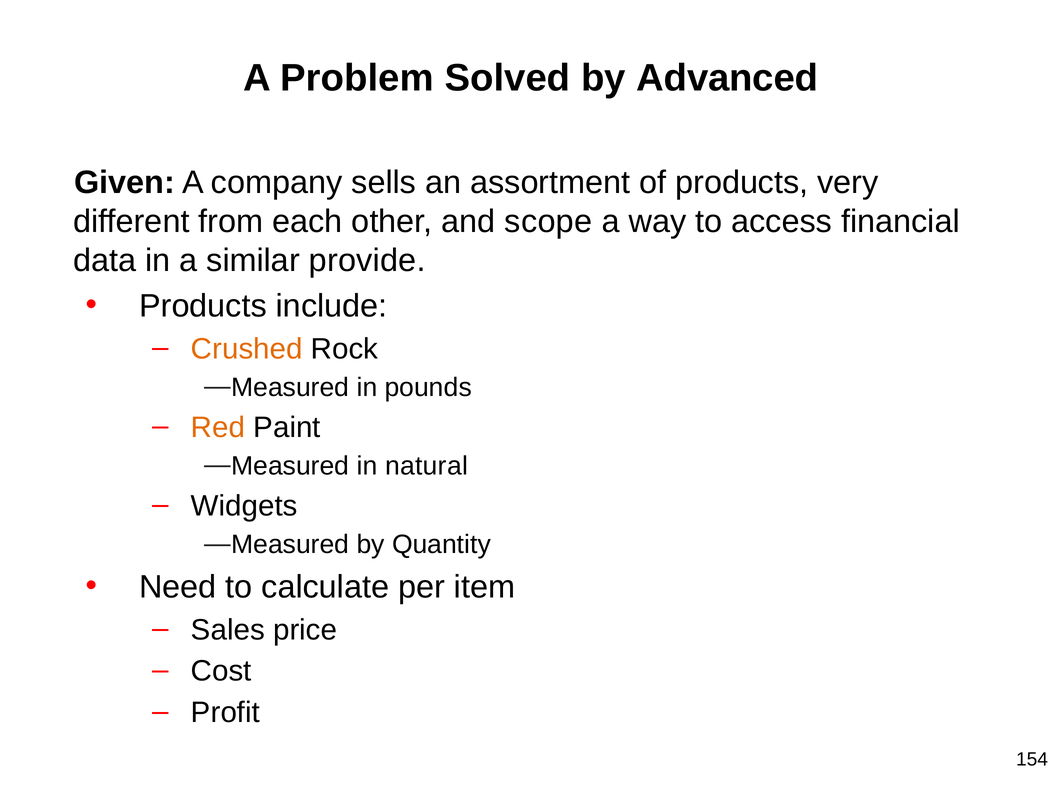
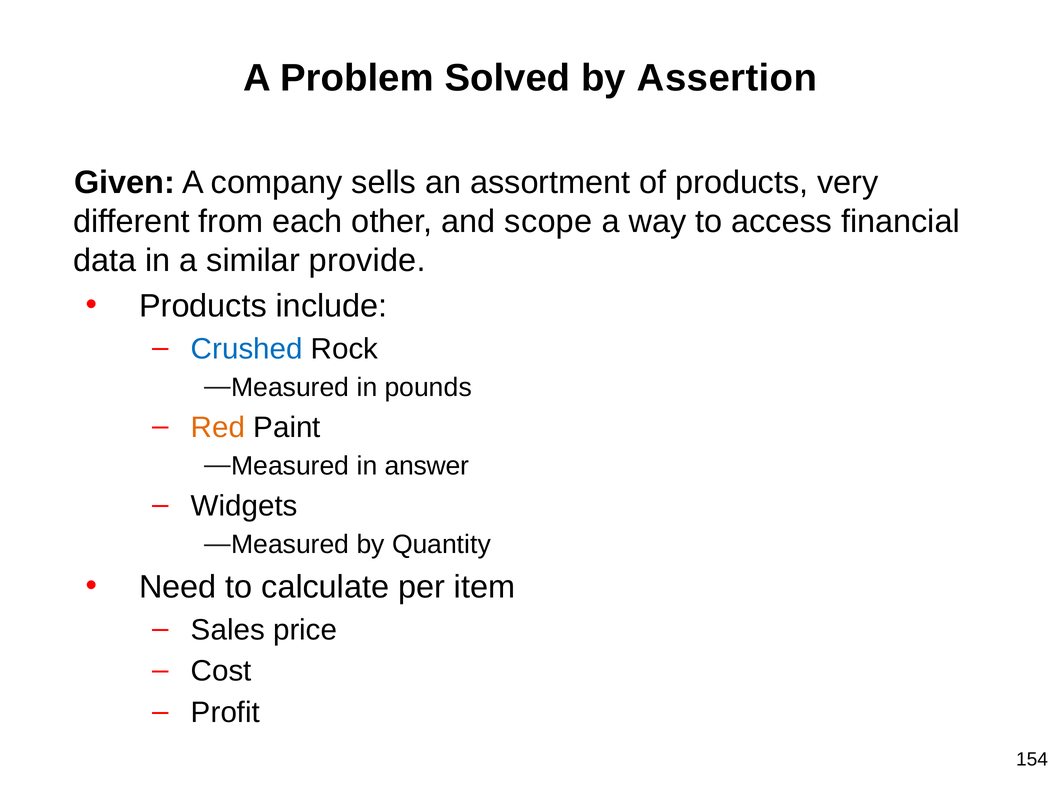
Advanced: Advanced -> Assertion
Crushed colour: orange -> blue
natural: natural -> answer
